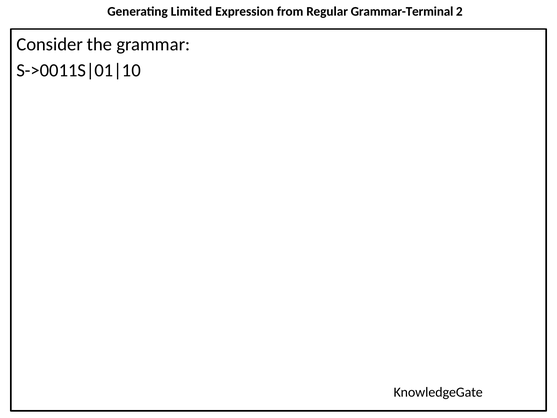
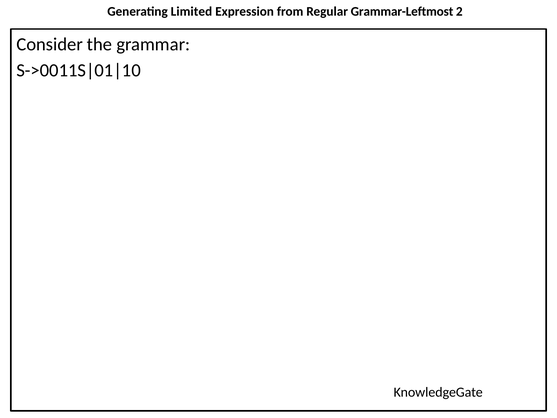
Grammar-Terminal: Grammar-Terminal -> Grammar-Leftmost
